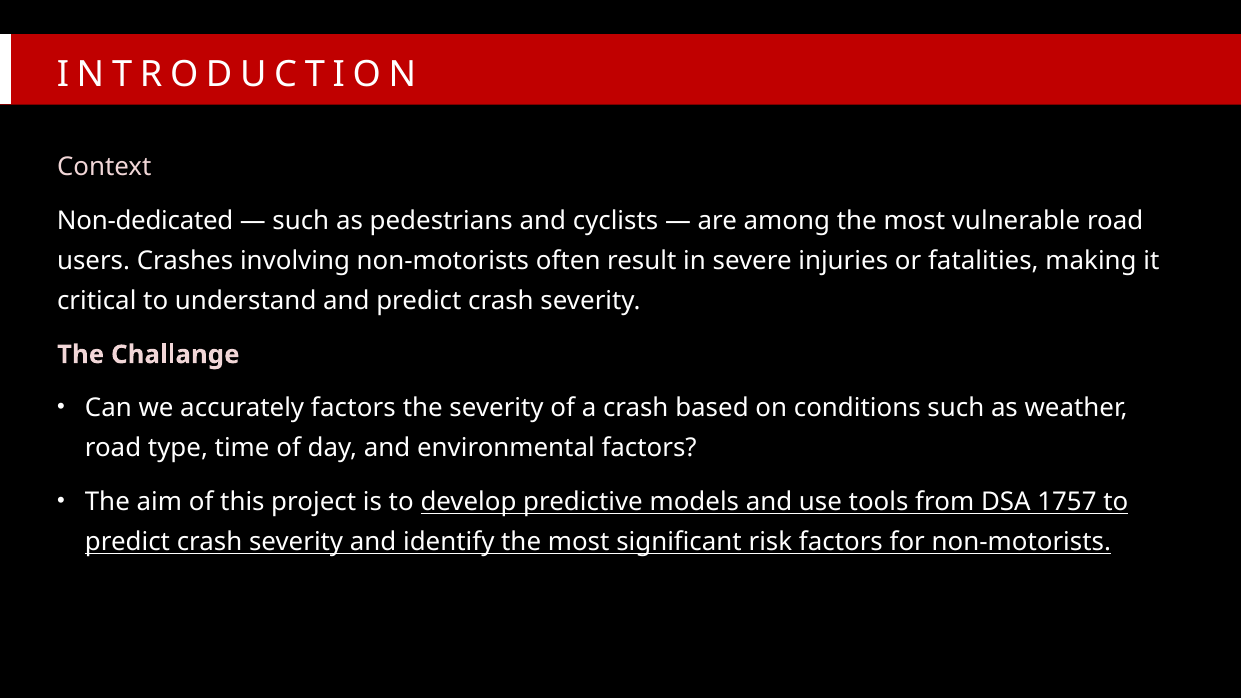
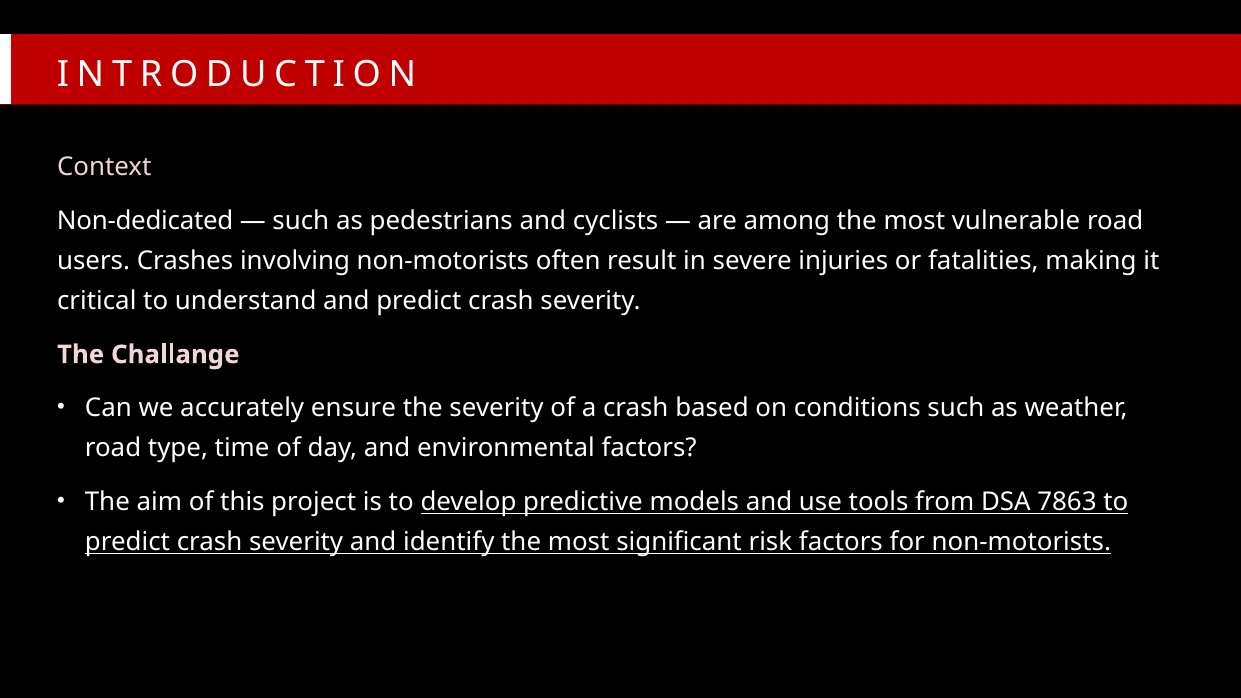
accurately factors: factors -> ensure
1757: 1757 -> 7863
